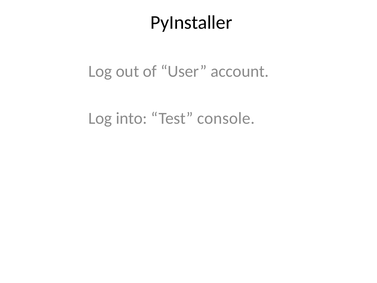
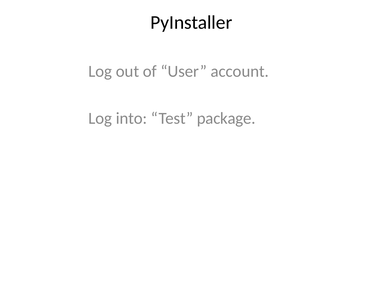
console: console -> package
